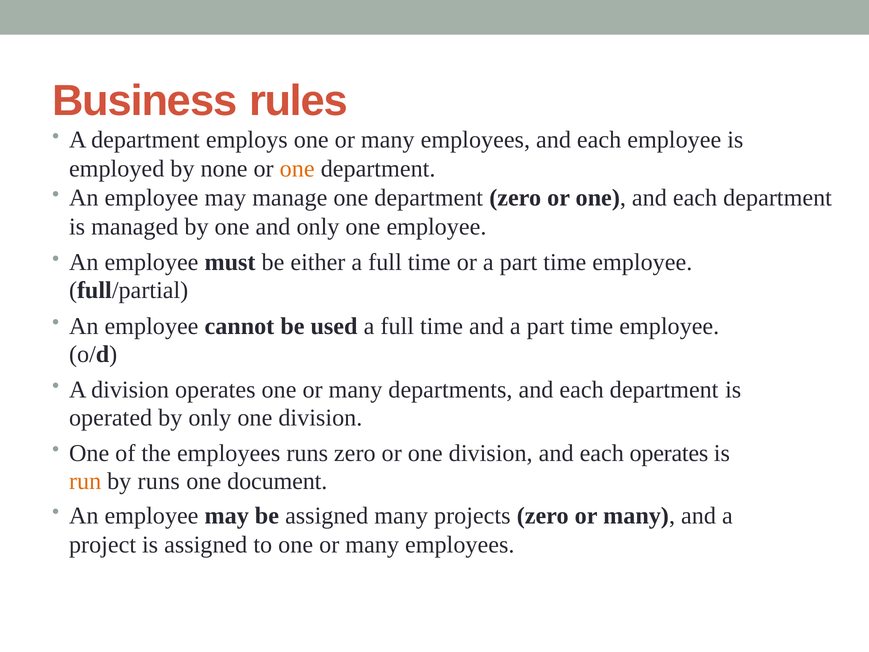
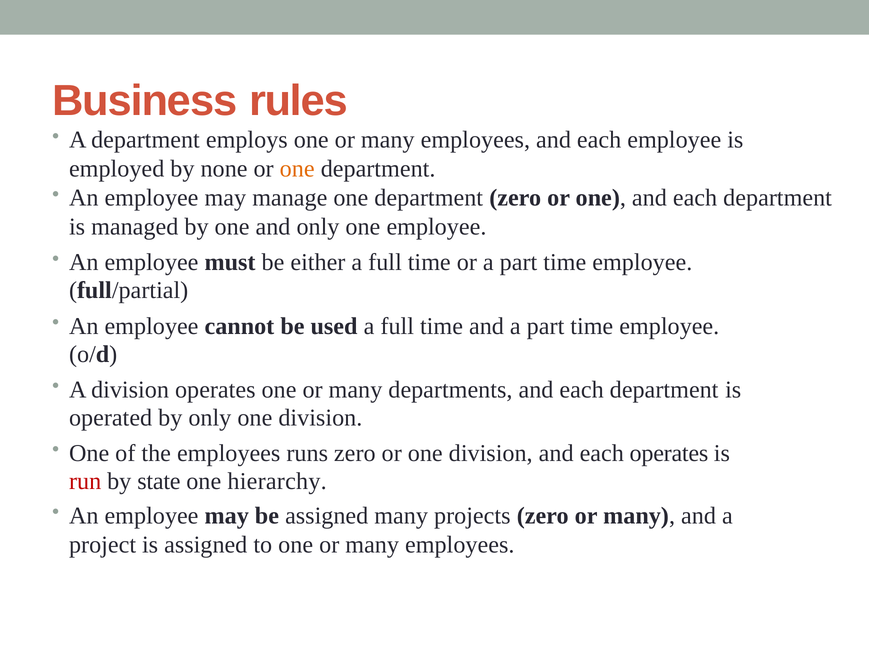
run colour: orange -> red
by runs: runs -> state
document: document -> hierarchy
